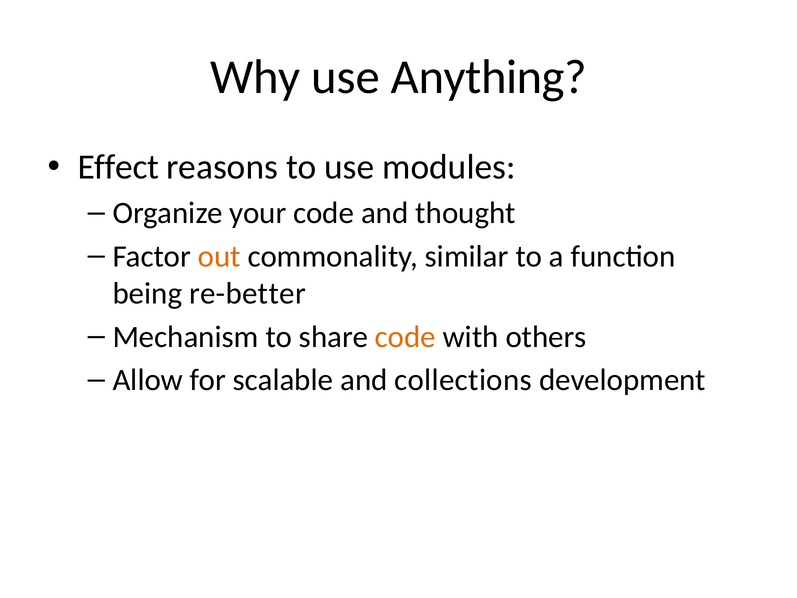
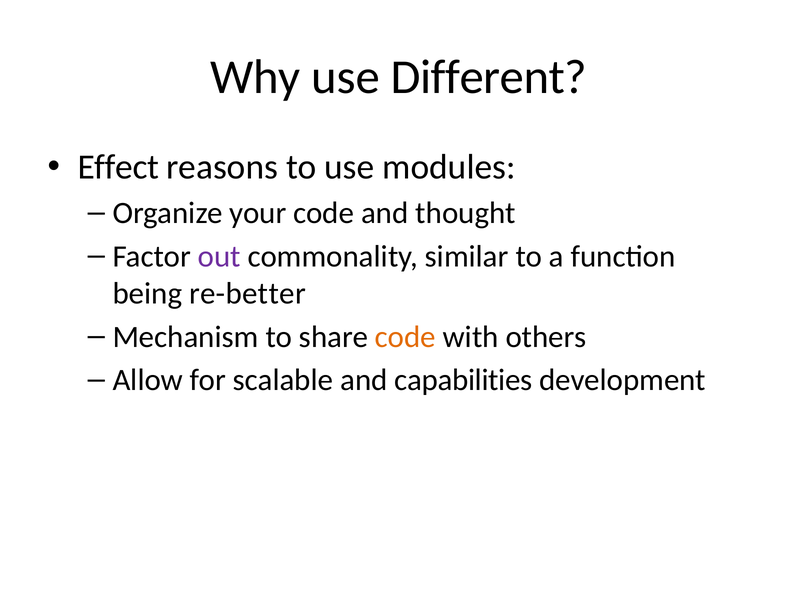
Anything: Anything -> Different
out colour: orange -> purple
collections: collections -> capabilities
